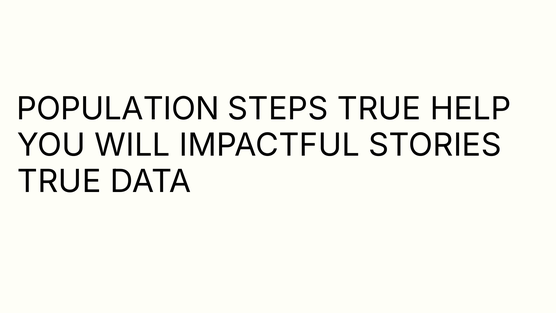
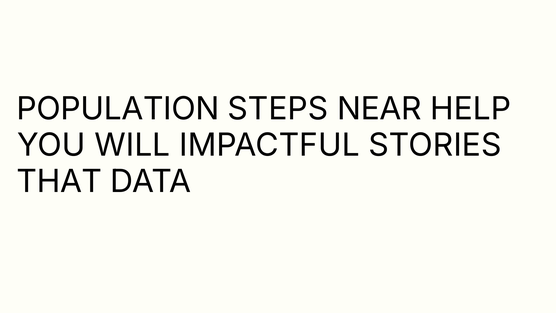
STEPS TRUE: TRUE -> NEAR
TRUE at (59, 181): TRUE -> THAT
